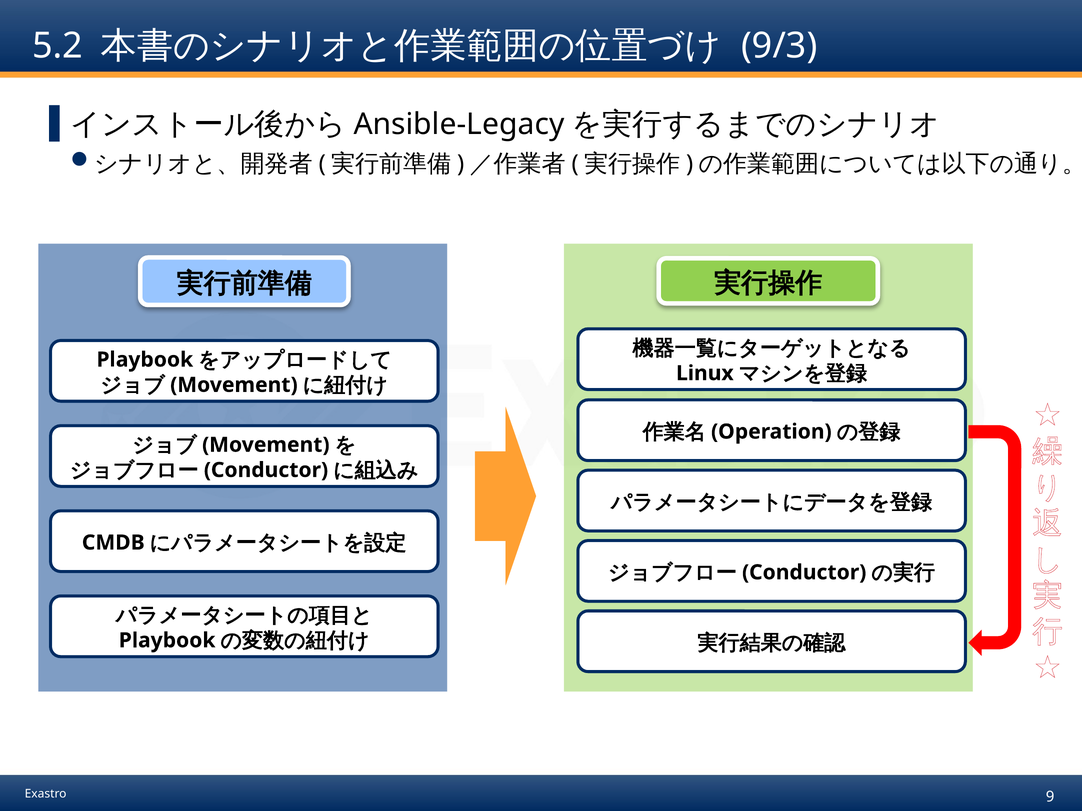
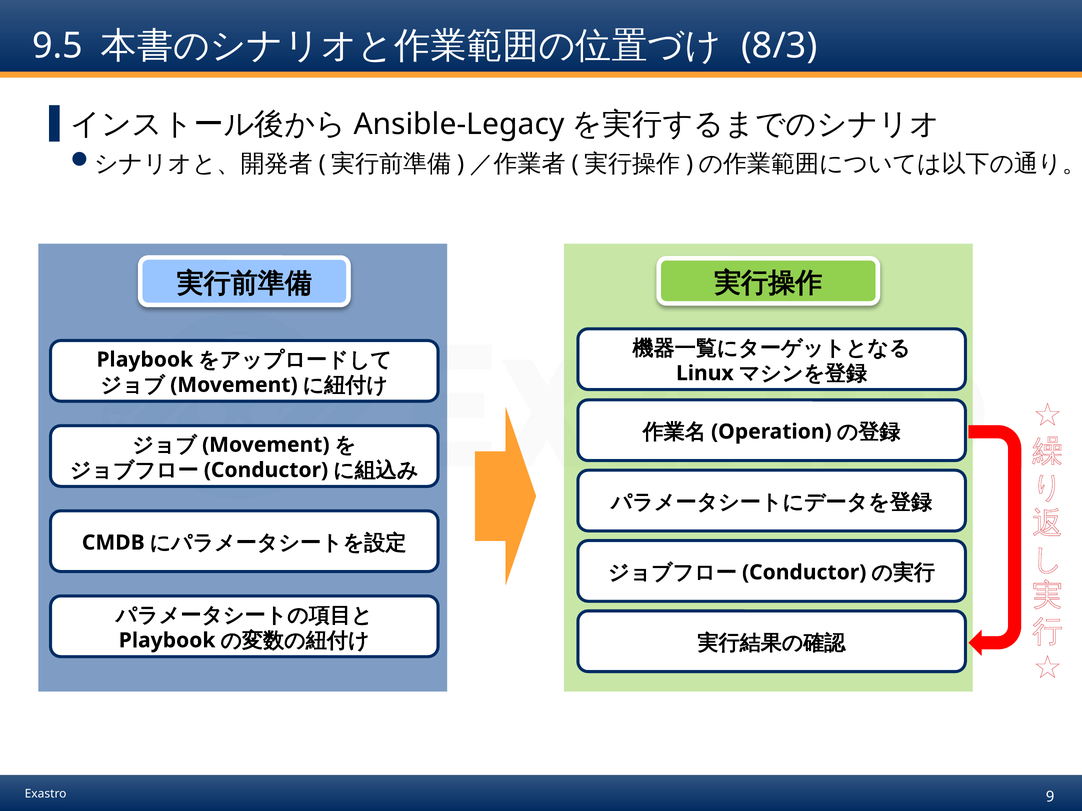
5.2: 5.2 -> 9.5
9/3: 9/3 -> 8/3
